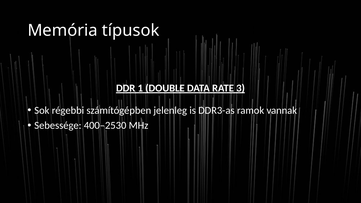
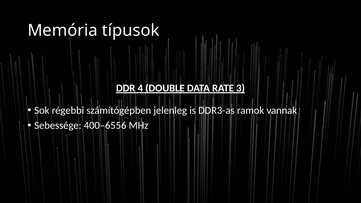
1: 1 -> 4
400–2530: 400–2530 -> 400–6556
